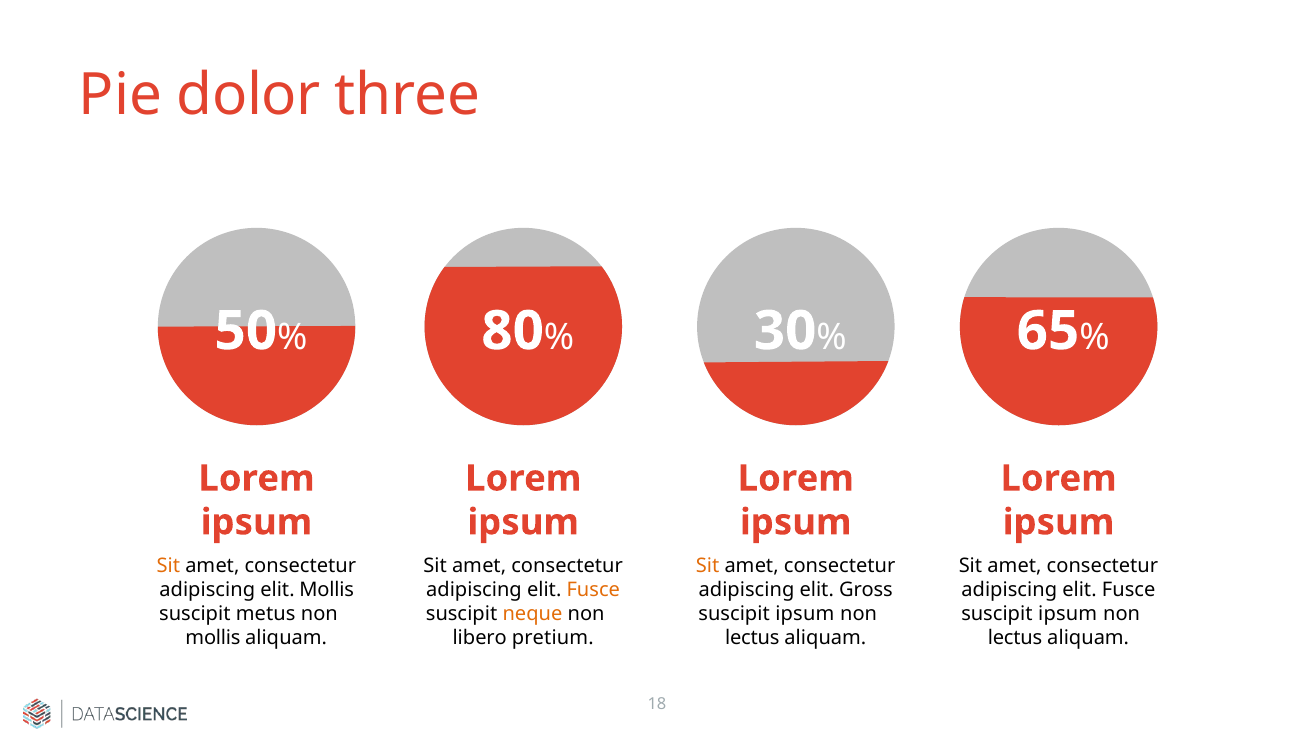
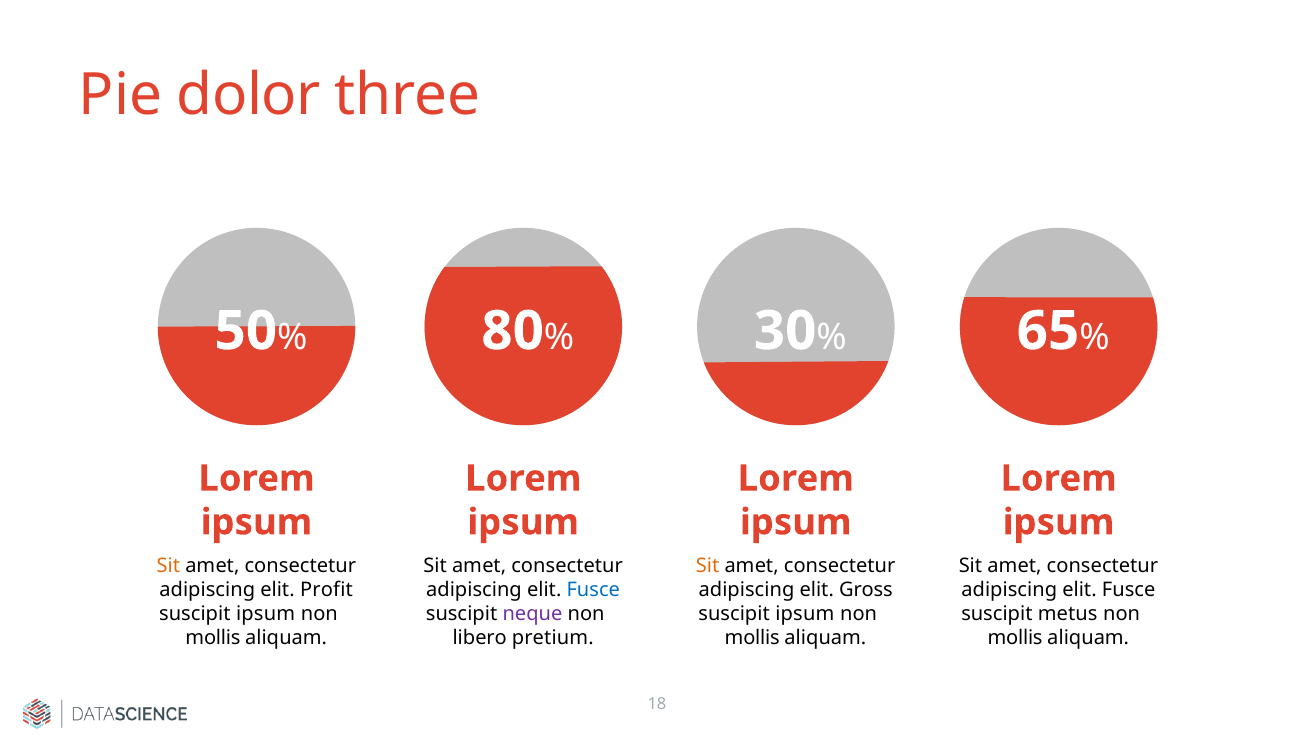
elit Mollis: Mollis -> Profit
Fusce at (593, 590) colour: orange -> blue
metus at (266, 614): metus -> ipsum
neque colour: orange -> purple
ipsum at (1068, 614): ipsum -> metus
lectus at (752, 638): lectus -> mollis
lectus at (1015, 638): lectus -> mollis
